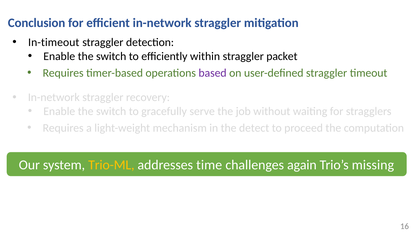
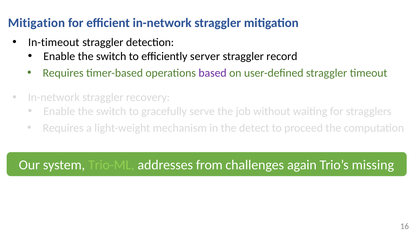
Conclusion at (37, 23): Conclusion -> Mitigation
within: within -> server
packet: packet -> record
Trio-ML colour: yellow -> light green
time: time -> from
